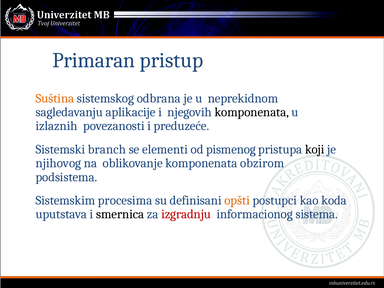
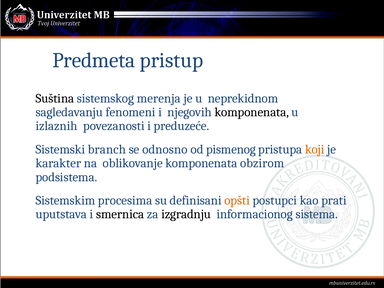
Primaran: Primaran -> Predmeta
Suština colour: orange -> black
odbrana: odbrana -> merenja
aplikacije: aplikacije -> fenomeni
elementi: elementi -> odnosno
koji colour: black -> orange
njihovog: njihovog -> karakter
koda: koda -> prati
izgradnju colour: red -> black
